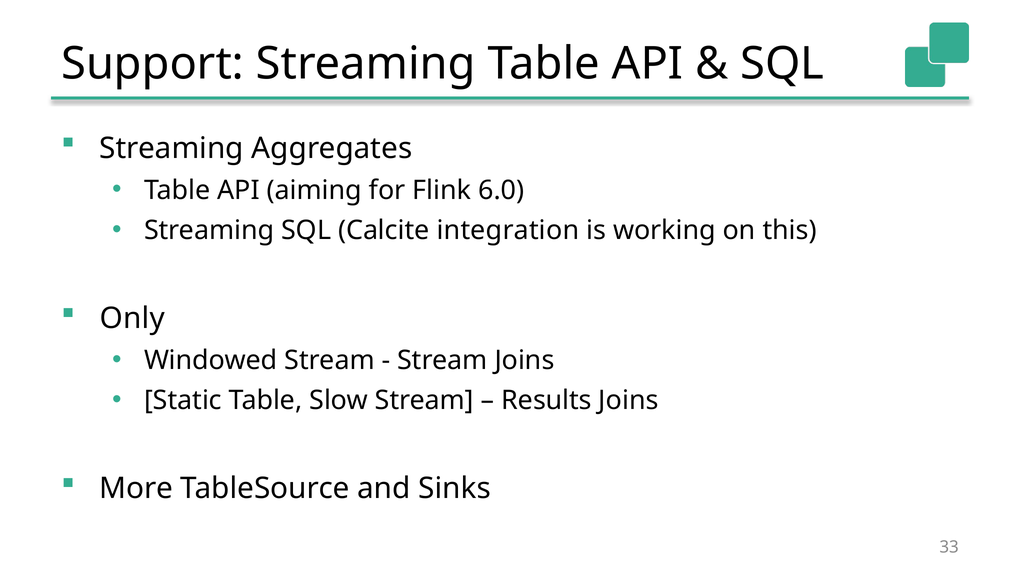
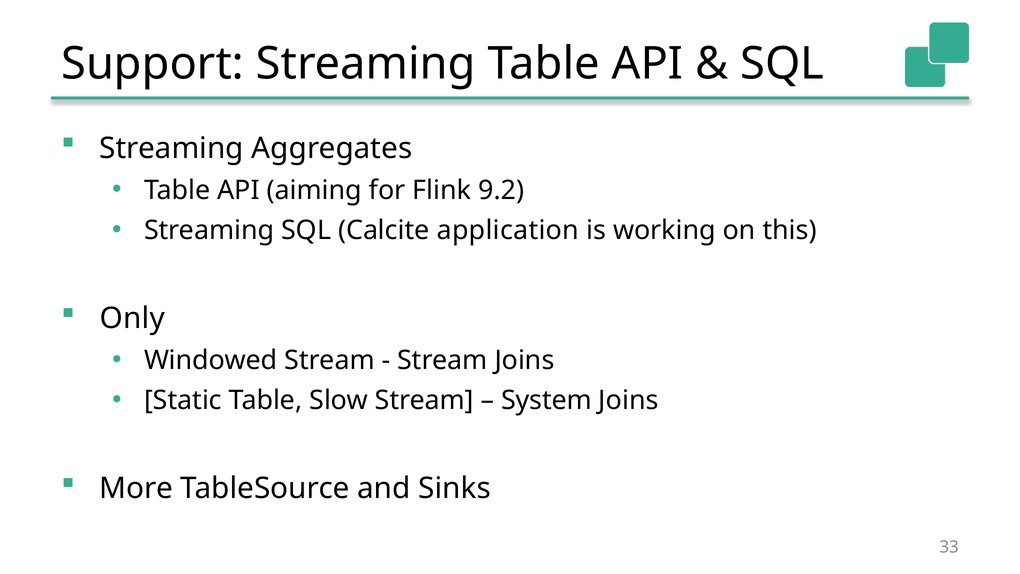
6.0: 6.0 -> 9.2
integration: integration -> application
Results: Results -> System
